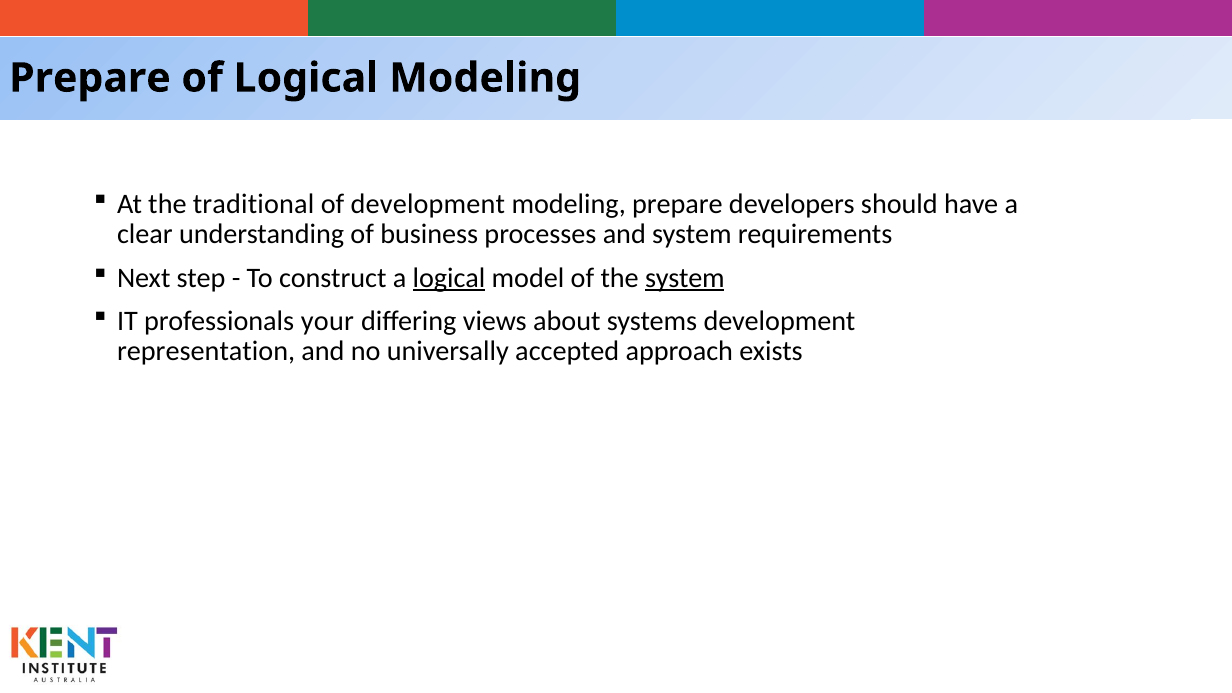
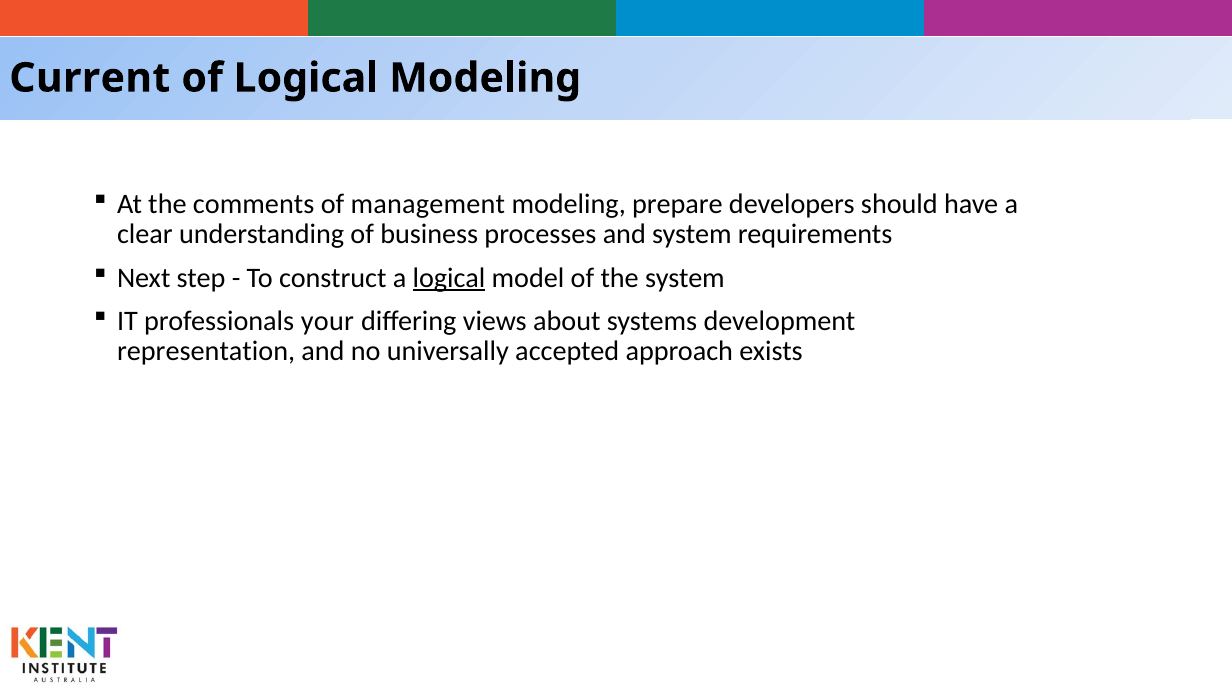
Prepare at (90, 78): Prepare -> Current
traditional: traditional -> comments
of development: development -> management
system at (685, 278) underline: present -> none
